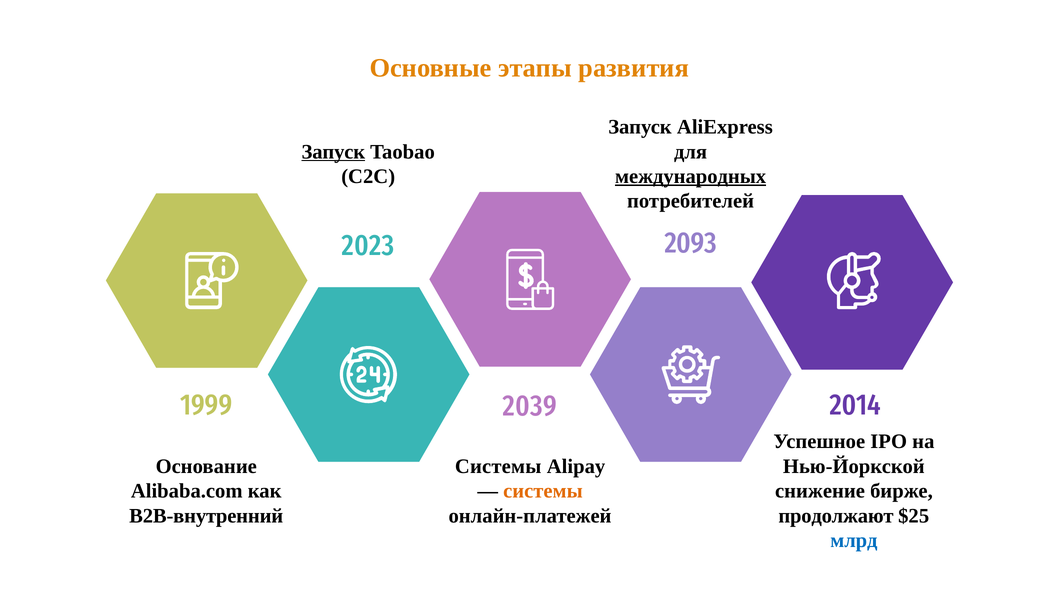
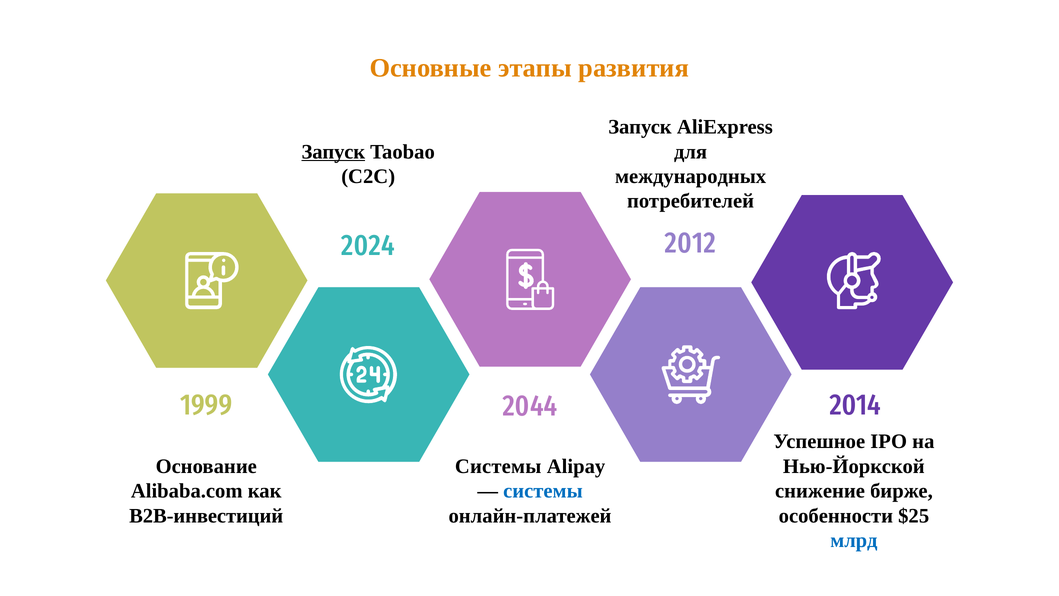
международных underline: present -> none
2093: 2093 -> 2012
2023: 2023 -> 2024
2039: 2039 -> 2044
системы at (543, 491) colour: orange -> blue
B2B-внутренний: B2B-внутренний -> B2B-инвестиций
продолжают: продолжают -> особенности
